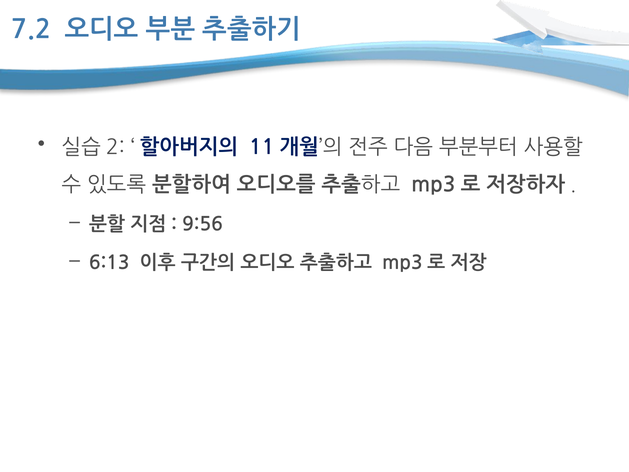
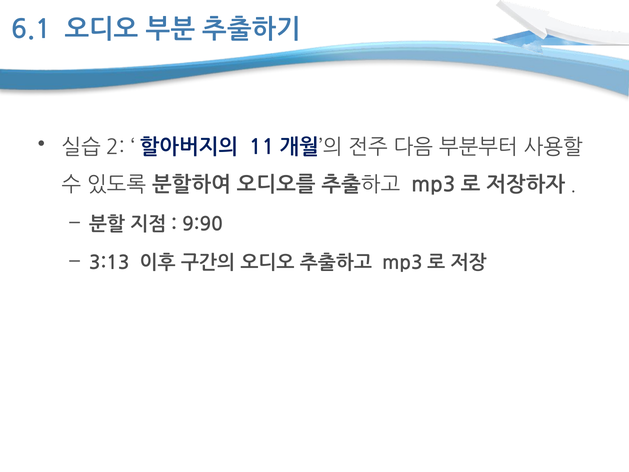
7.2: 7.2 -> 6.1
9:56: 9:56 -> 9:90
6:13: 6:13 -> 3:13
